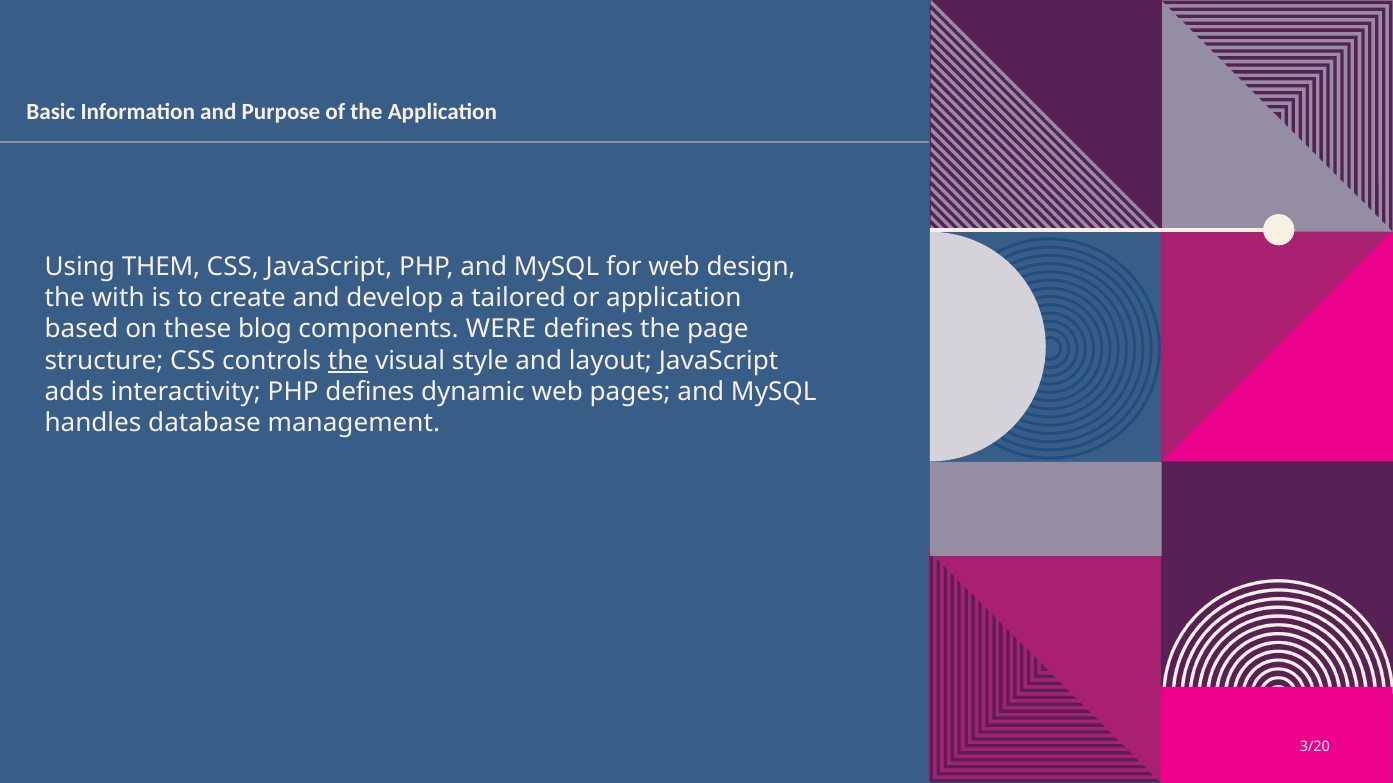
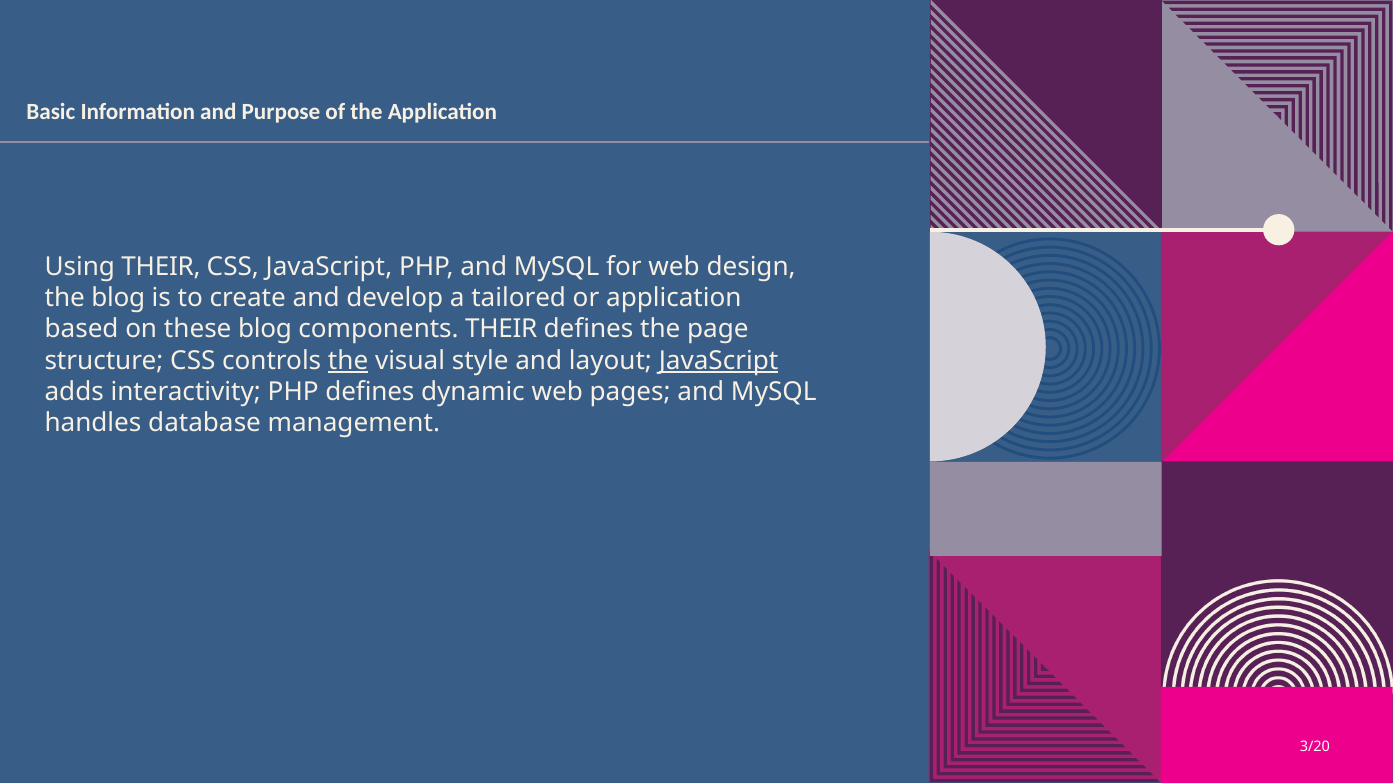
Using THEM: THEM -> THEIR
the with: with -> blog
components WERE: WERE -> THEIR
JavaScript at (719, 361) underline: none -> present
